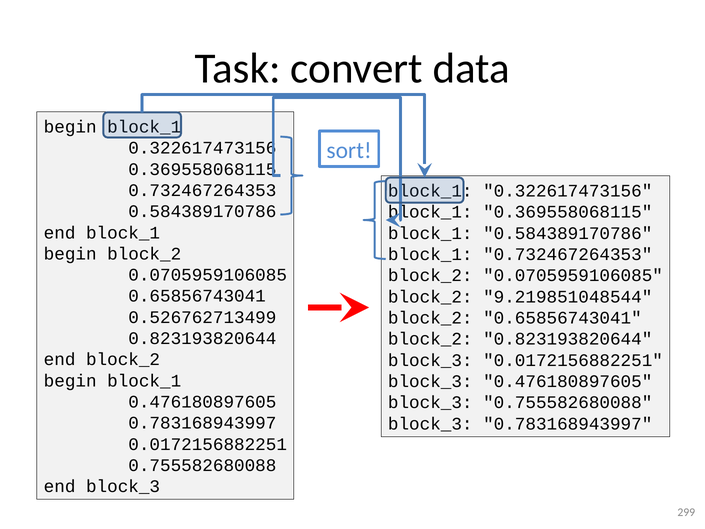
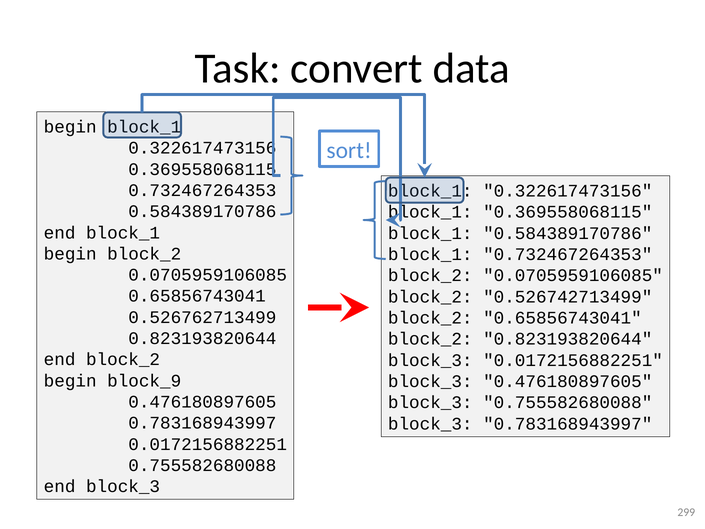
9.219851048544: 9.219851048544 -> 0.526742713499
block_1 at (144, 381): block_1 -> block_9
